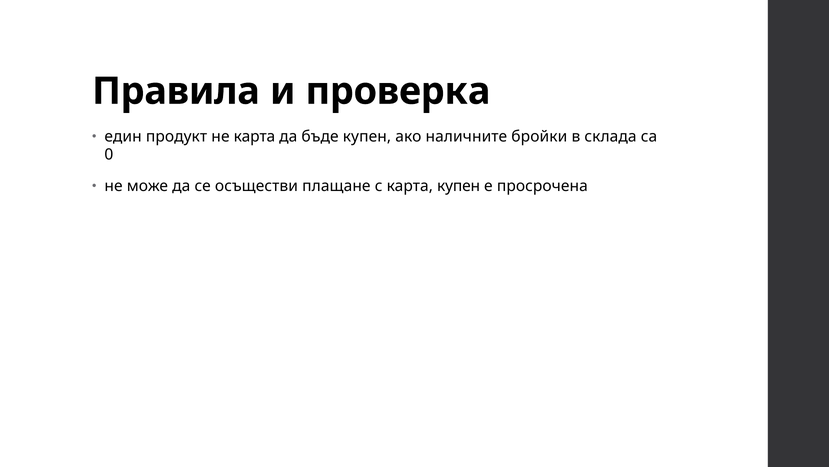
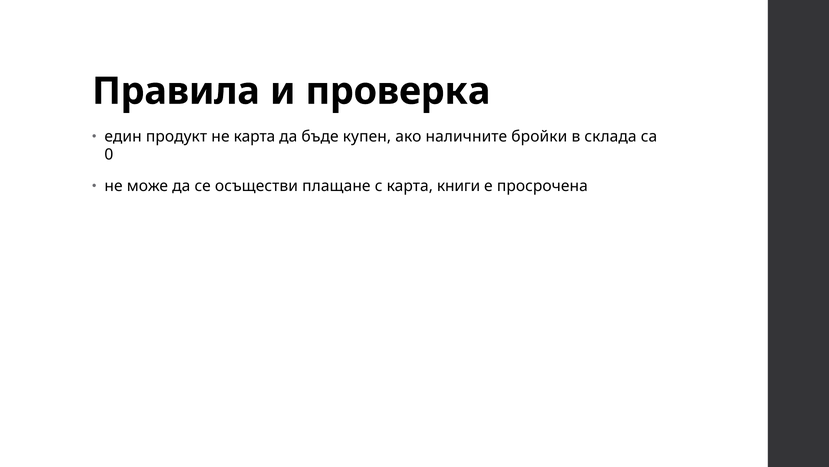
карта купен: купен -> книги
